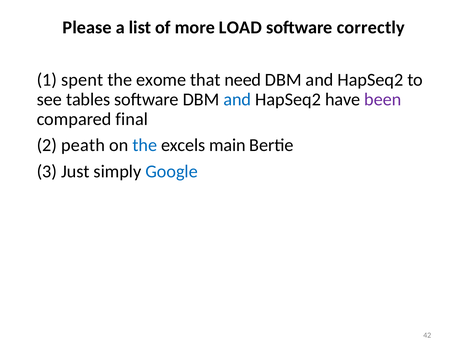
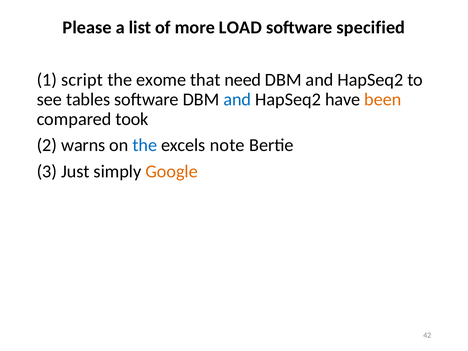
correctly: correctly -> specified
spent: spent -> script
been colour: purple -> orange
final: final -> took
peath: peath -> warns
main: main -> note
Google colour: blue -> orange
